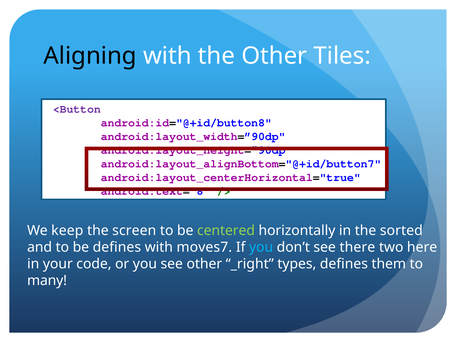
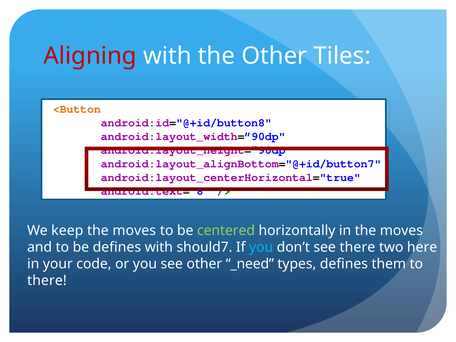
Aligning colour: black -> red
<Button colour: purple -> orange
screen at (134, 230): screen -> moves
in the sorted: sorted -> moves
moves7: moves7 -> should7
_right: _right -> _need
many at (47, 281): many -> there
